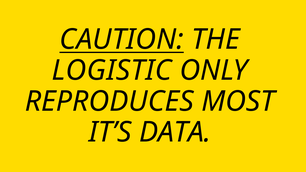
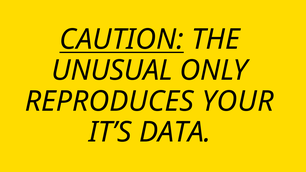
LOGISTIC: LOGISTIC -> UNUSUAL
MOST: MOST -> YOUR
